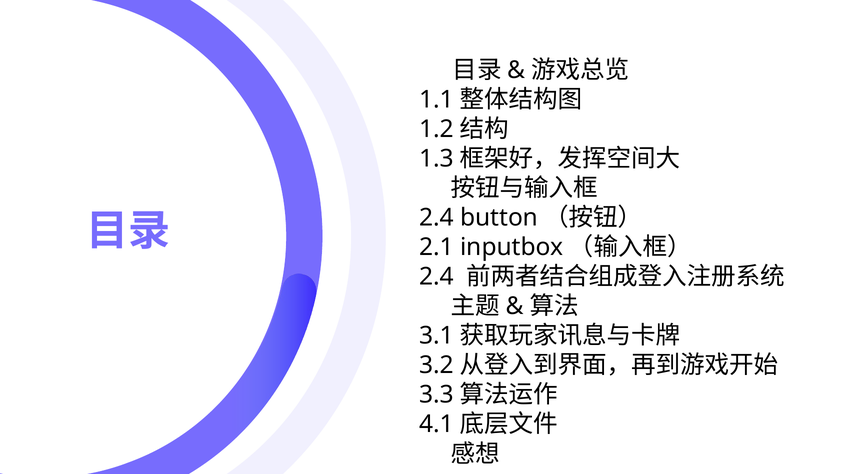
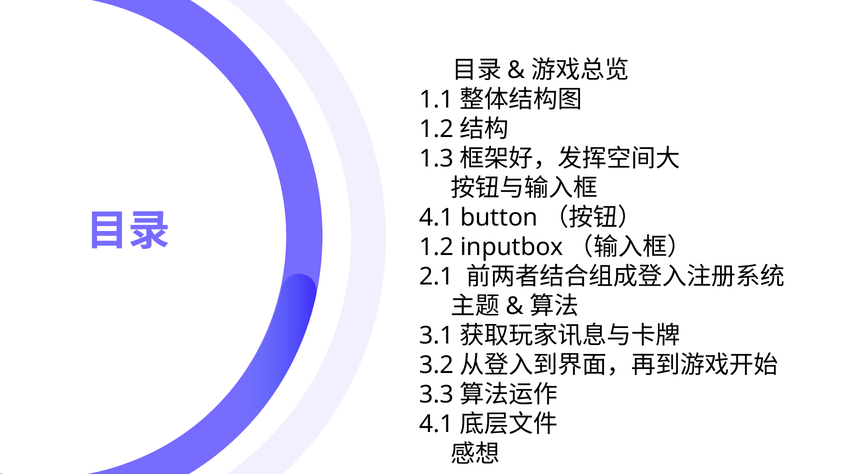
2.4 at (437, 218): 2.4 -> 4.1
2.1 at (437, 247): 2.1 -> 1.2
2.4 at (437, 277): 2.4 -> 2.1
